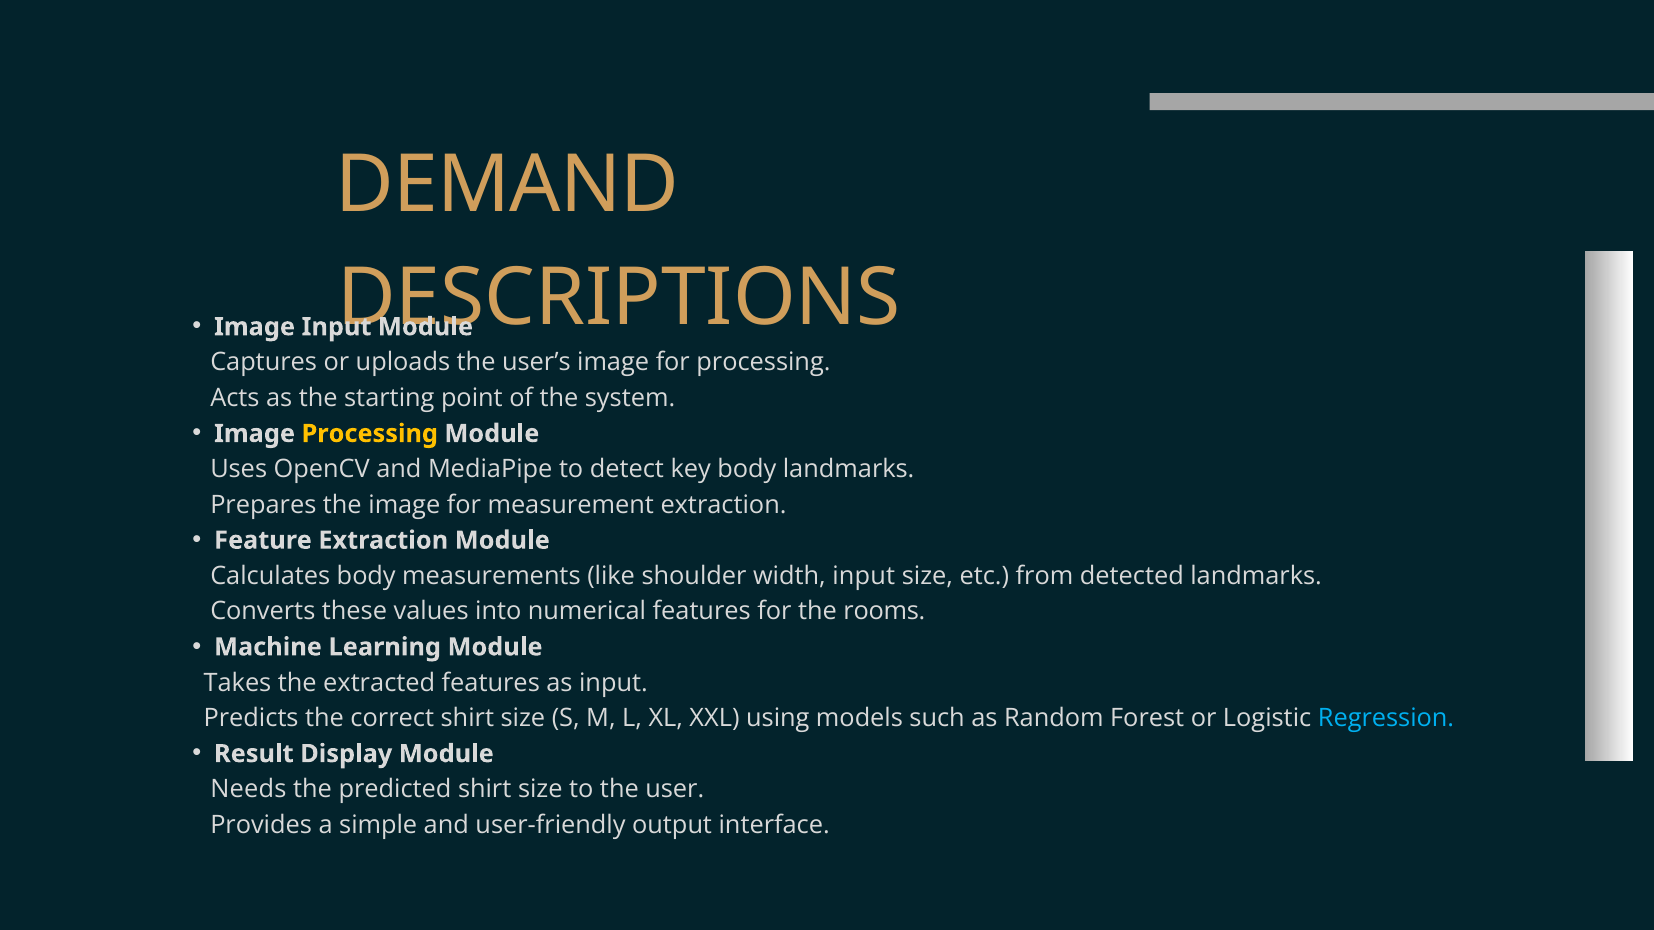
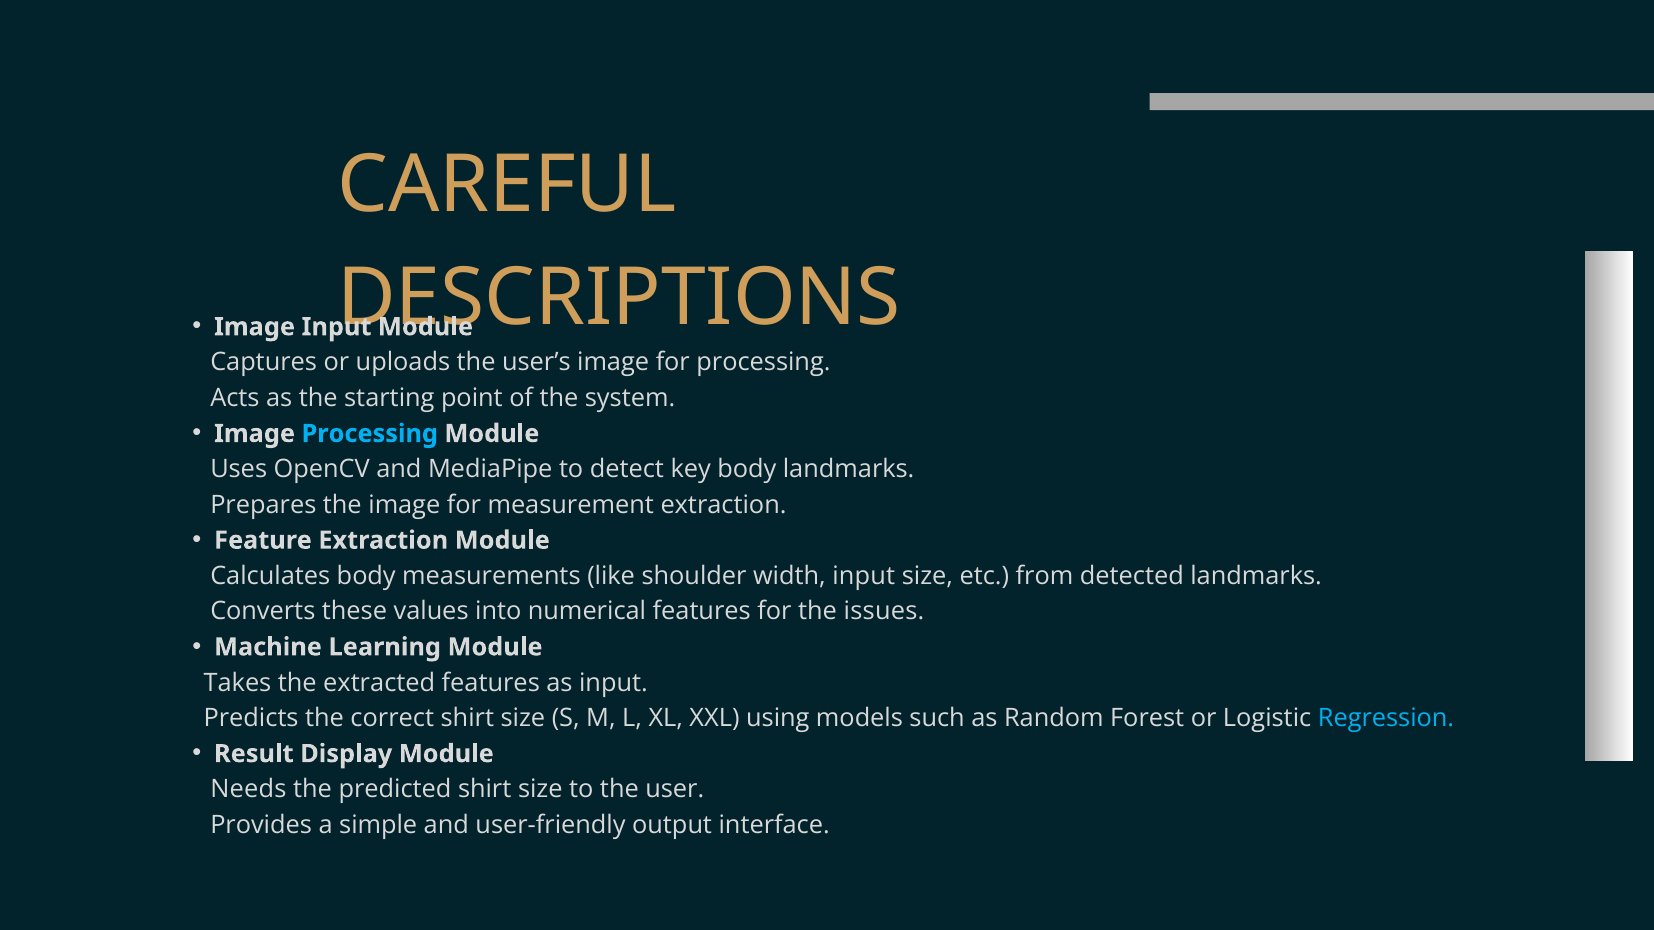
DEMAND: DEMAND -> CAREFUL
Processing at (370, 434) colour: yellow -> light blue
rooms: rooms -> issues
